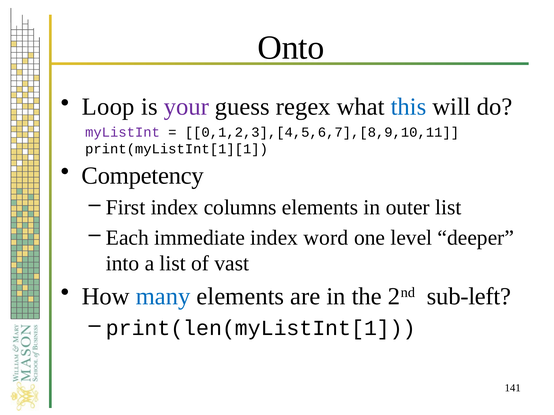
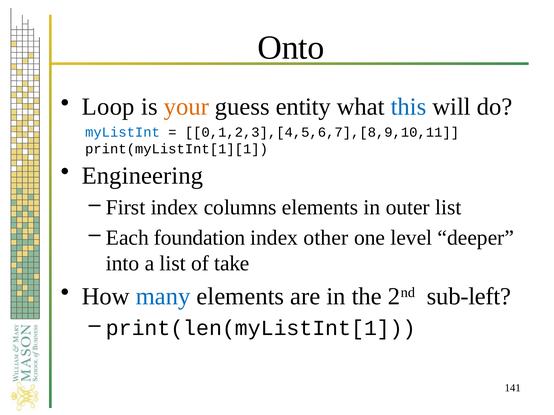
your colour: purple -> orange
regex: regex -> entity
myListInt colour: purple -> blue
Competency: Competency -> Engineering
immediate: immediate -> foundation
word: word -> other
vast: vast -> take
